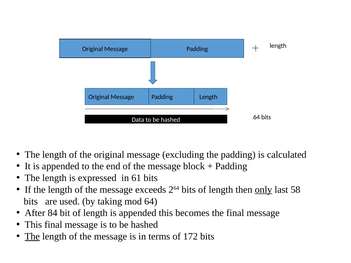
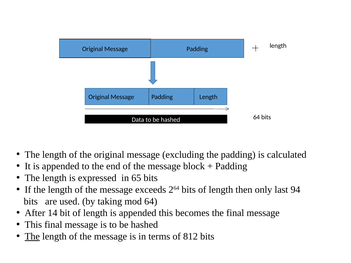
61: 61 -> 65
only underline: present -> none
58: 58 -> 94
84: 84 -> 14
172: 172 -> 812
